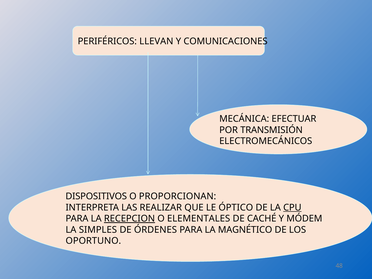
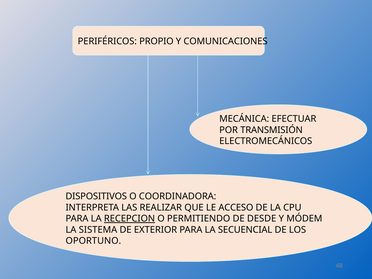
LLEVAN: LLEVAN -> PROPIO
PROPORCIONAN: PROPORCIONAN -> COORDINADORA
ÓPTICO: ÓPTICO -> ACCESO
CPU underline: present -> none
ELEMENTALES: ELEMENTALES -> PERMITIENDO
CACHÉ: CACHÉ -> DESDE
SIMPLES: SIMPLES -> SISTEMA
ÓRDENES: ÓRDENES -> EXTERIOR
MAGNÉTICO: MAGNÉTICO -> SECUENCIAL
